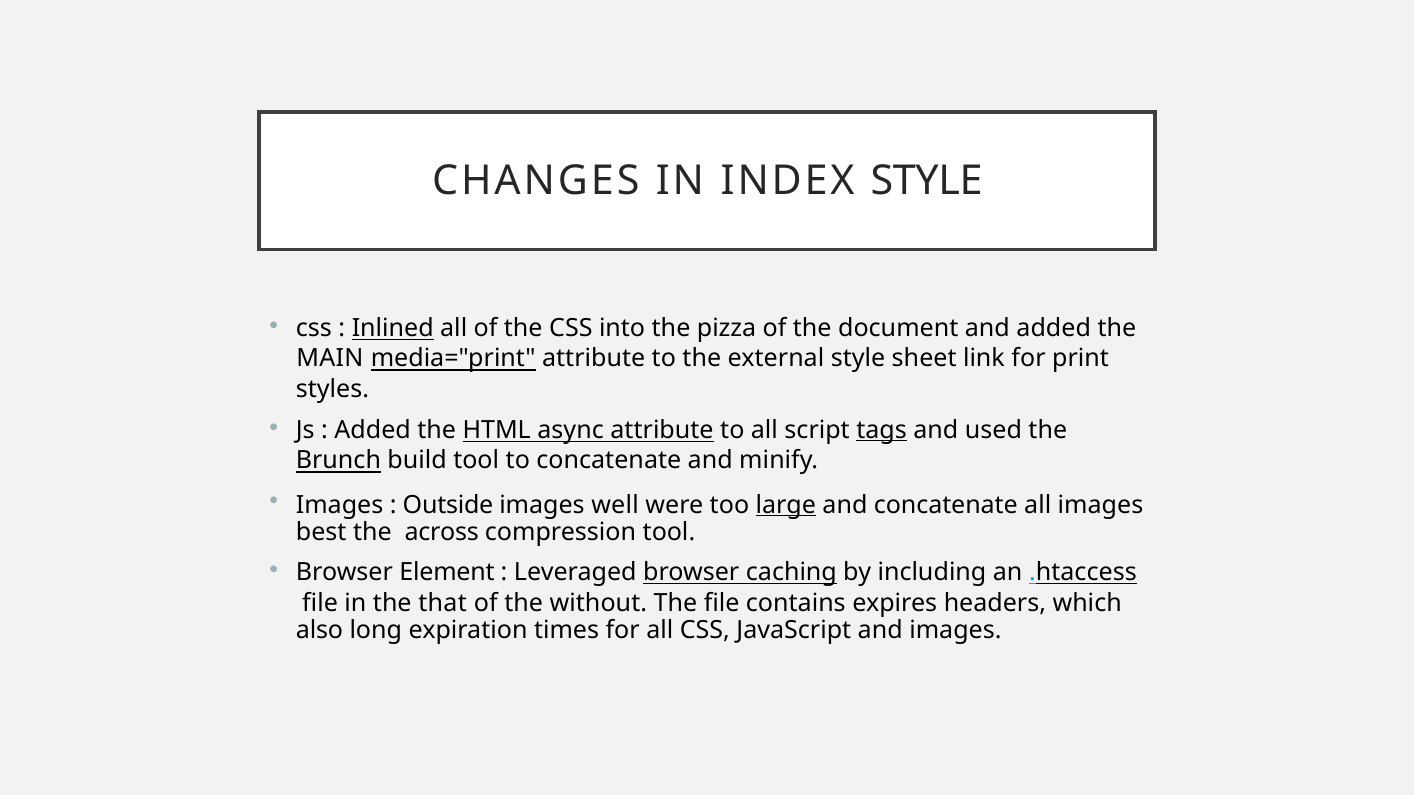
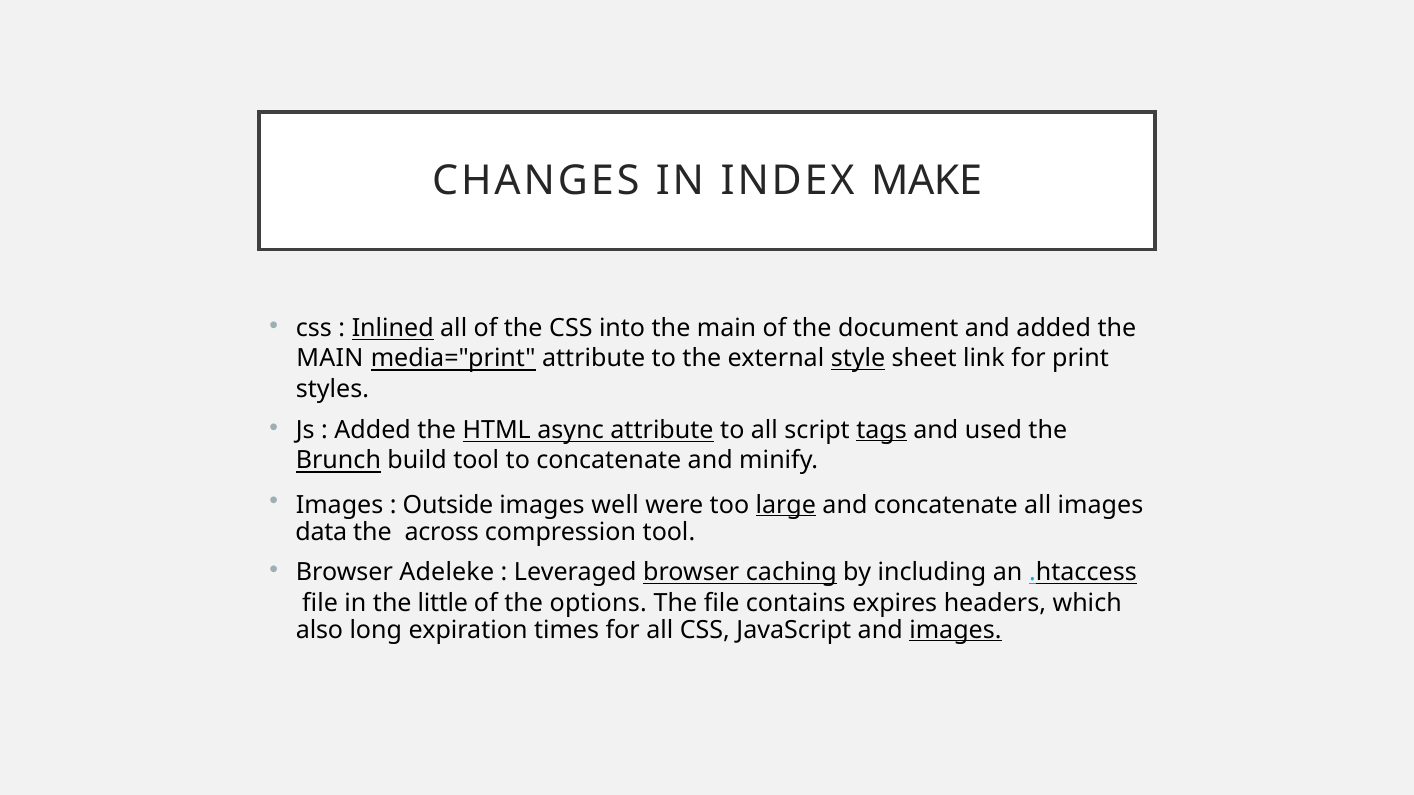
INDEX STYLE: STYLE -> MAKE
into the pizza: pizza -> main
style at (858, 359) underline: none -> present
best: best -> data
Element: Element -> Adeleke
that: that -> little
without: without -> options
images at (955, 630) underline: none -> present
